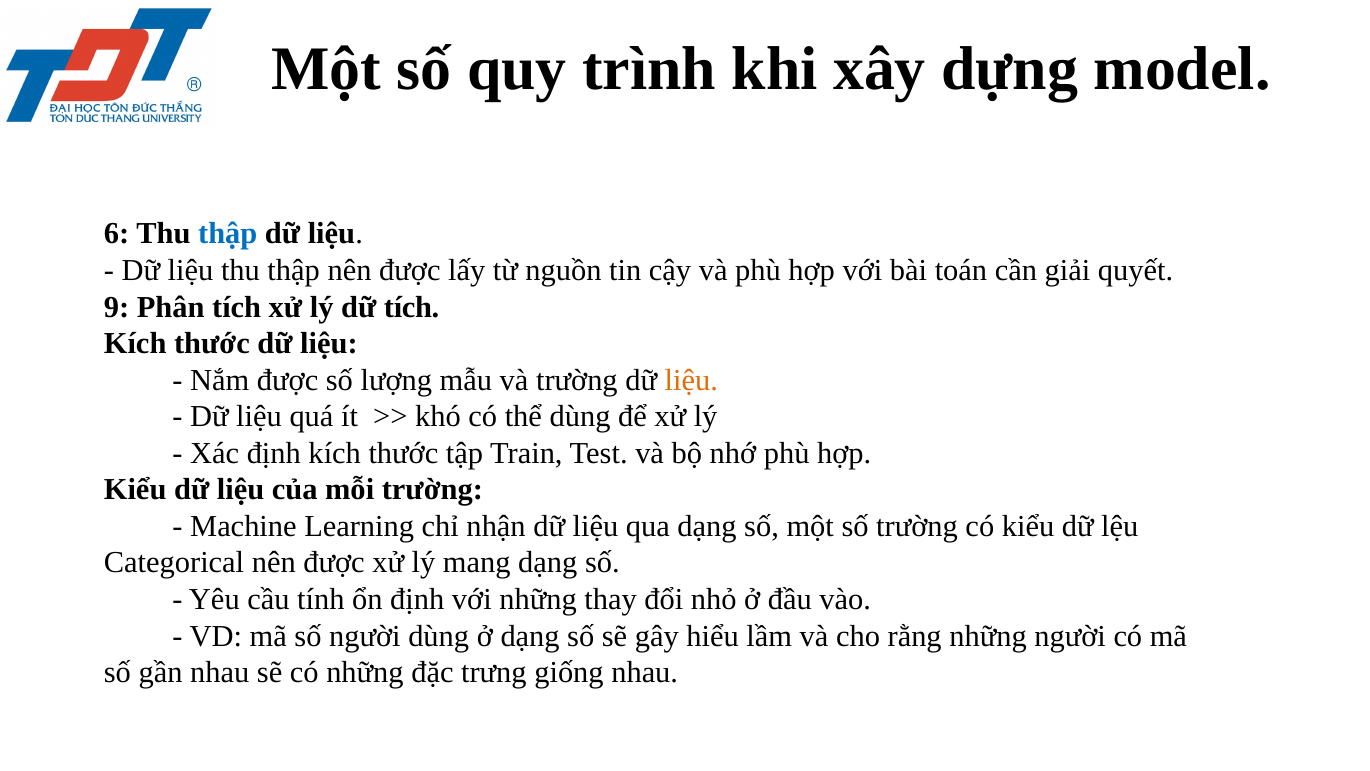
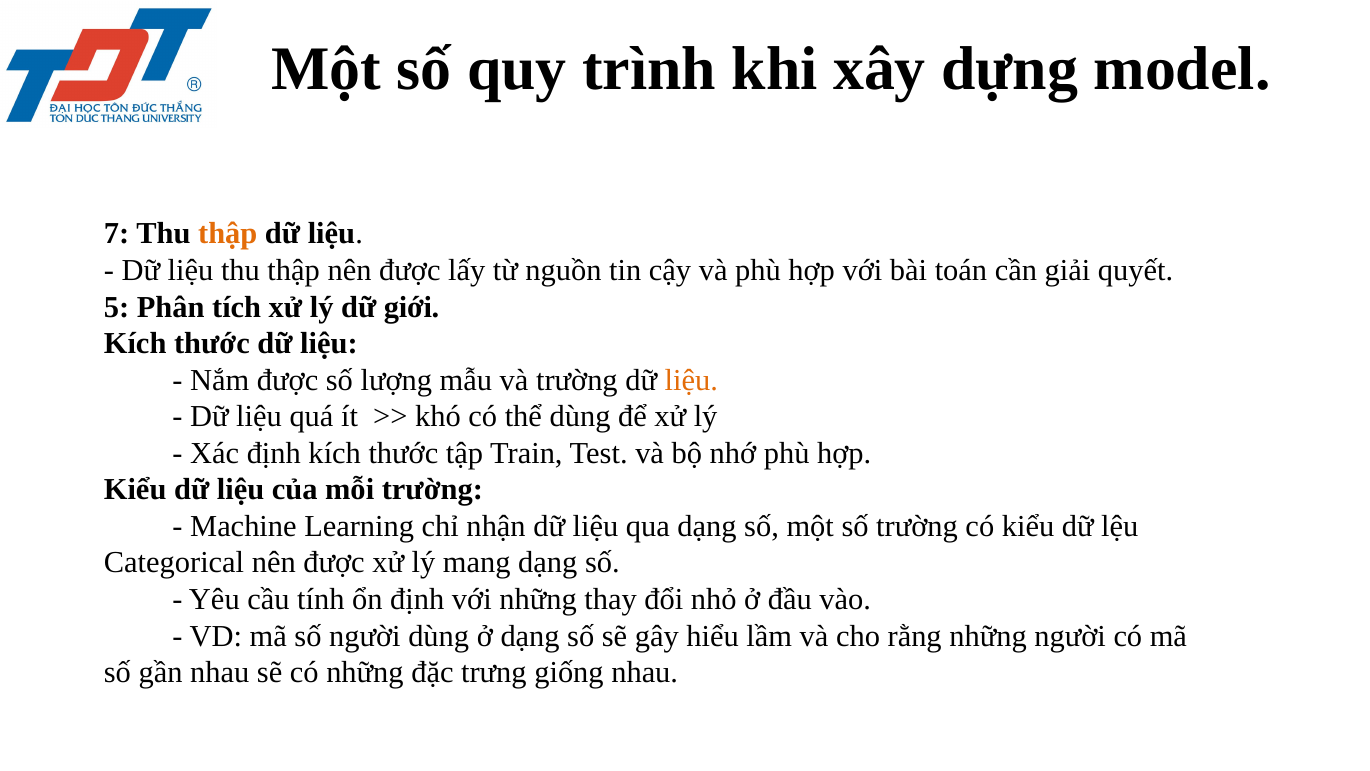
6: 6 -> 7
thập at (228, 234) colour: blue -> orange
9: 9 -> 5
dữ tích: tích -> giới
